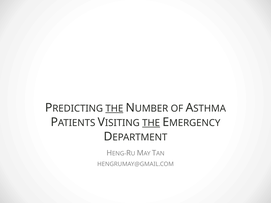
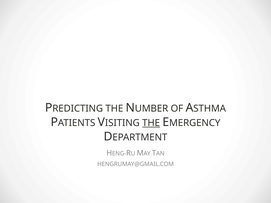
THE at (114, 109) underline: present -> none
